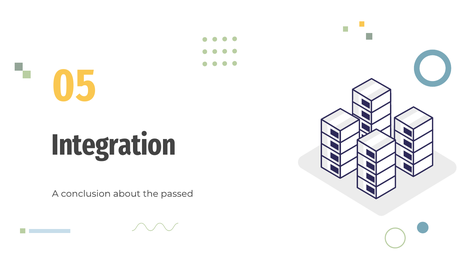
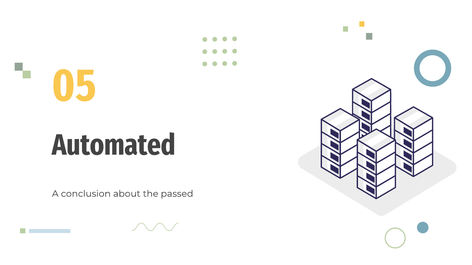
Integration: Integration -> Automated
